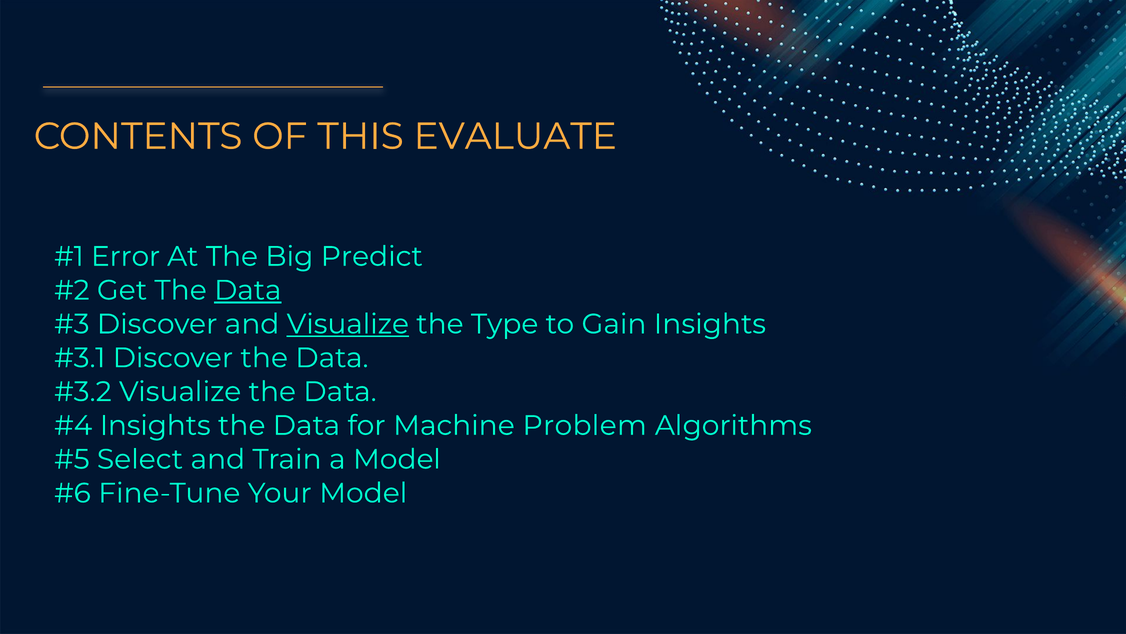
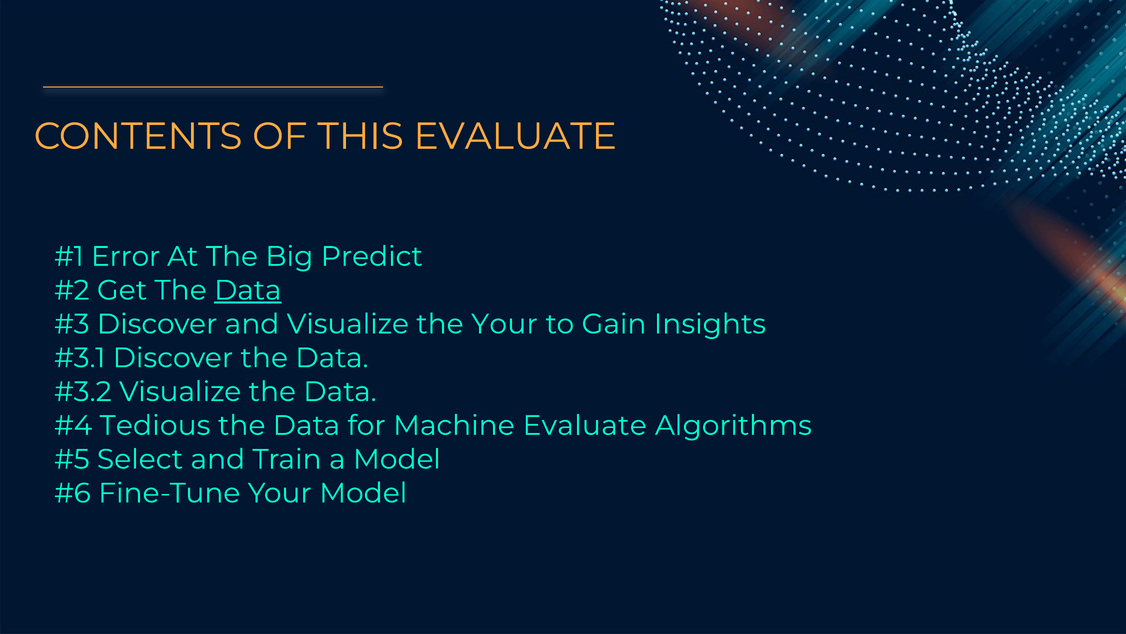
Visualize at (348, 324) underline: present -> none
the Type: Type -> Your
Insights at (155, 425): Insights -> Tedious
Machine Problem: Problem -> Evaluate
